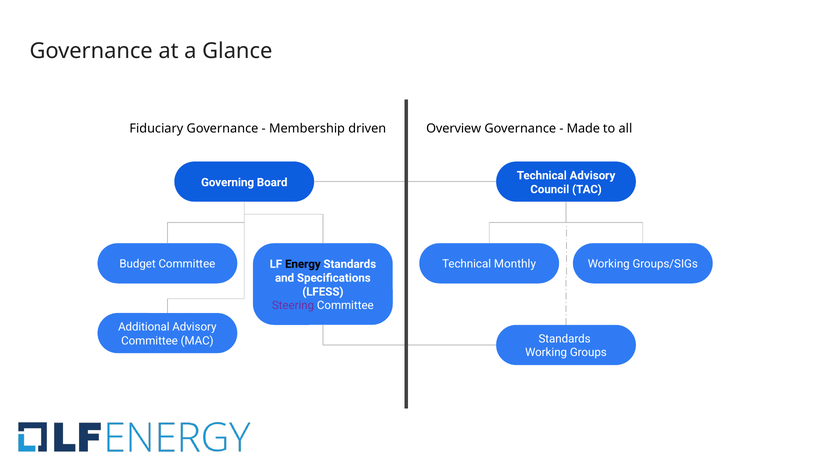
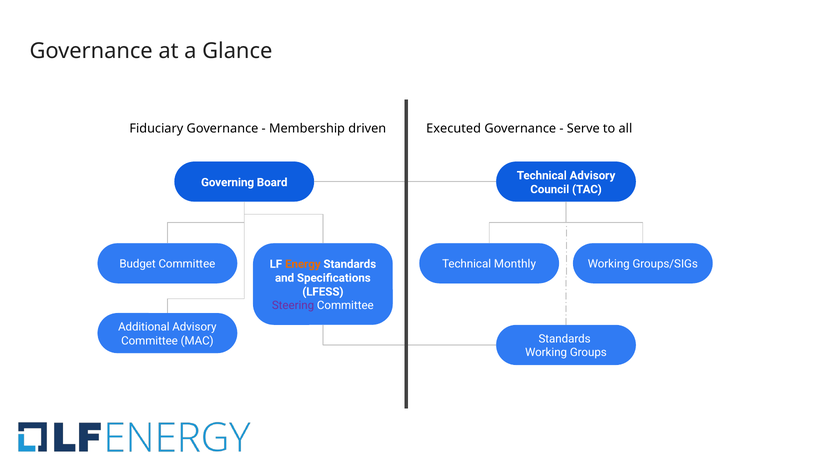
Overview: Overview -> Executed
Made: Made -> Serve
Energy colour: black -> orange
